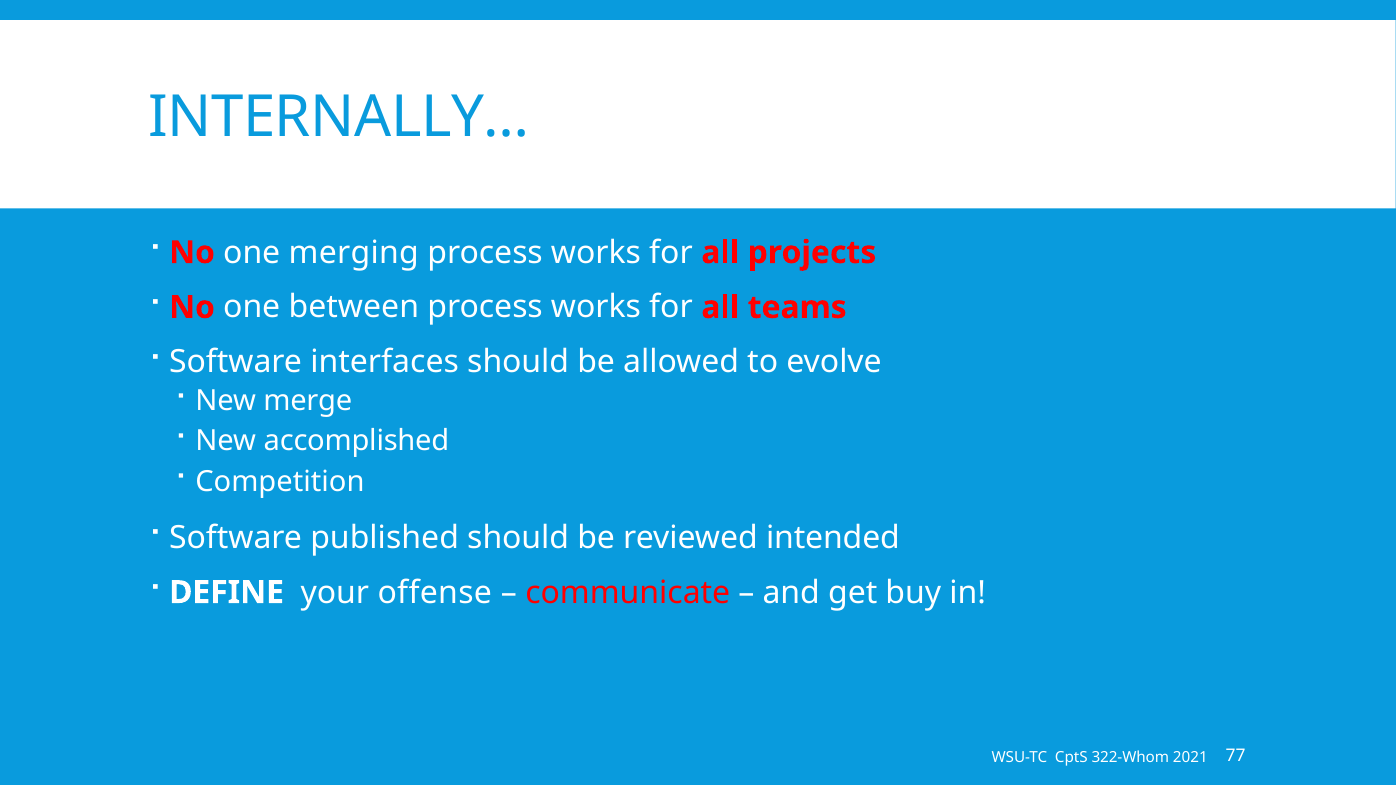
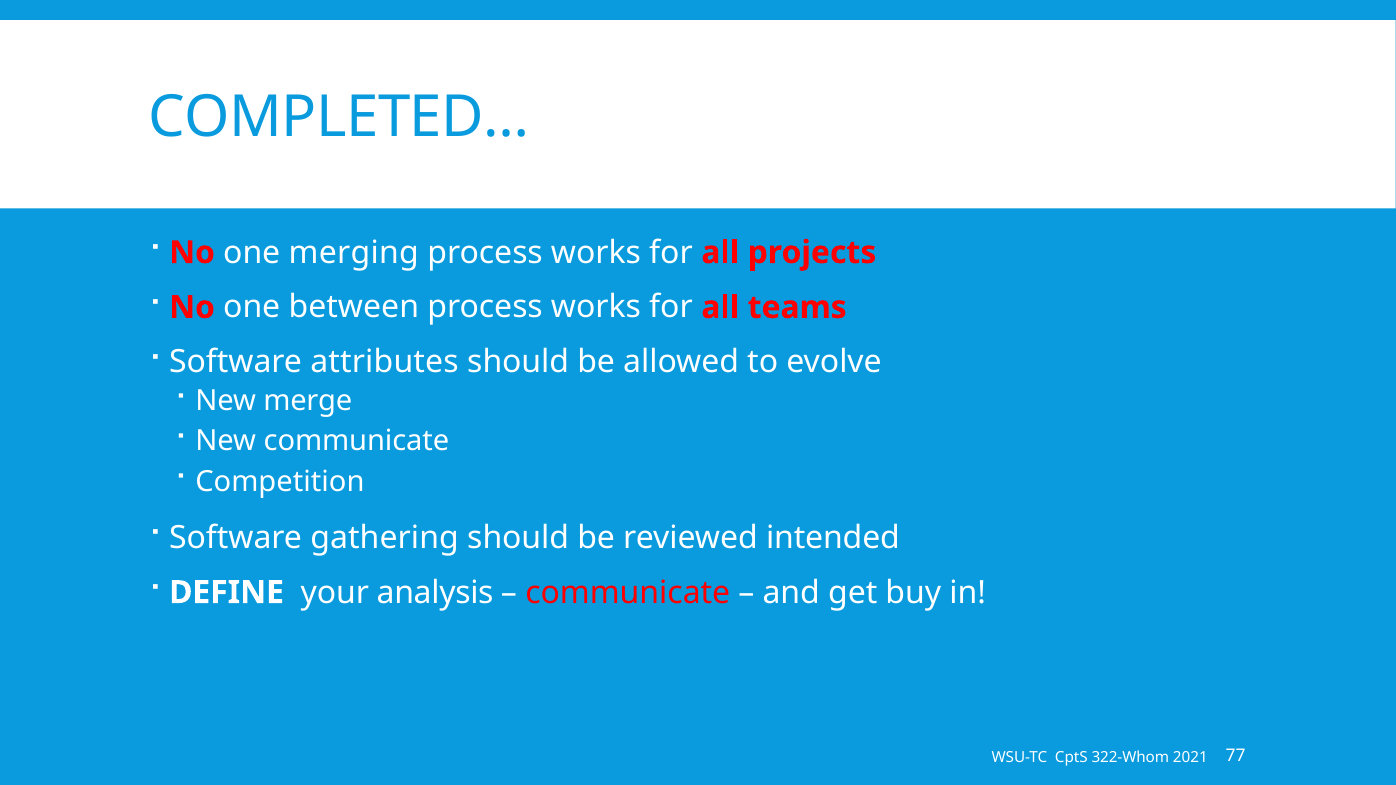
INTERNALLY…: INTERNALLY… -> COMPLETED…
interfaces: interfaces -> attributes
New accomplished: accomplished -> communicate
published: published -> gathering
offense: offense -> analysis
